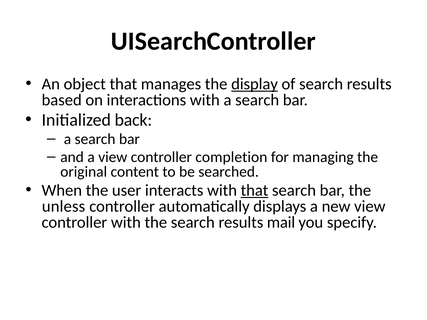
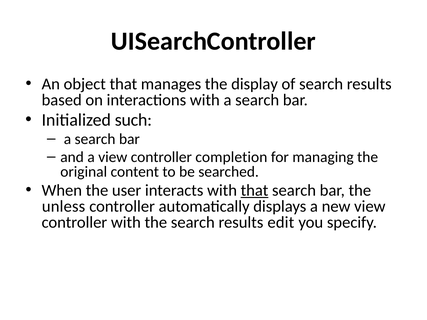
display underline: present -> none
back: back -> such
mail: mail -> edit
